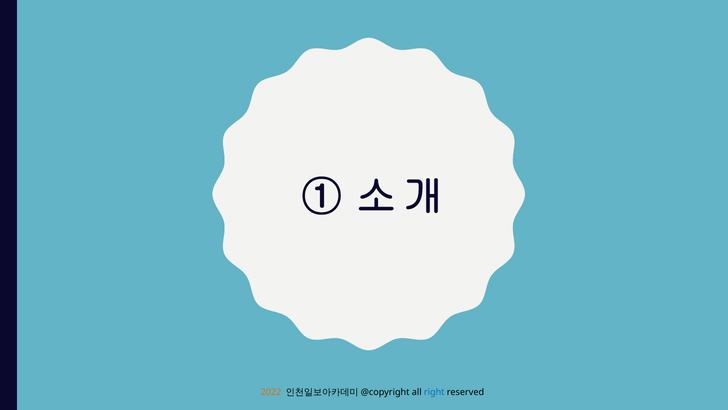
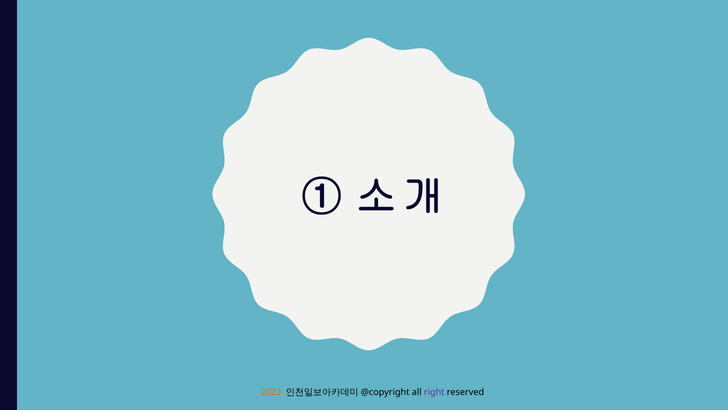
right colour: blue -> purple
